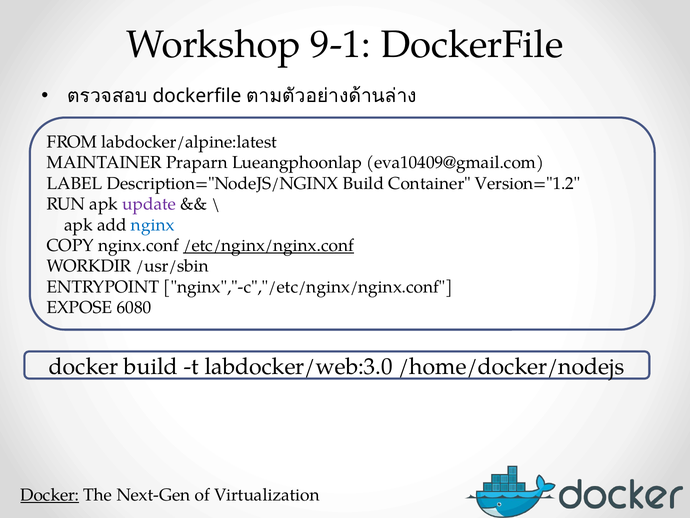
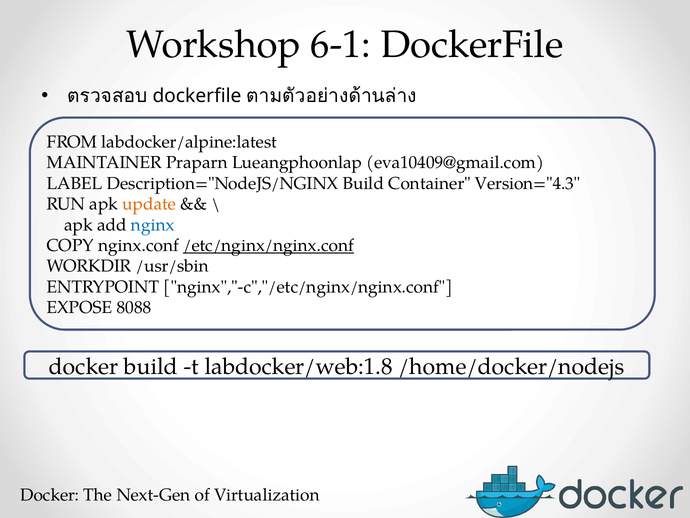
9-1: 9-1 -> 6-1
Version="1.2: Version="1.2 -> Version="4.3
update colour: purple -> orange
6080: 6080 -> 8088
labdocker/web:3.0: labdocker/web:3.0 -> labdocker/web:1.8
Docker at (50, 495) underline: present -> none
